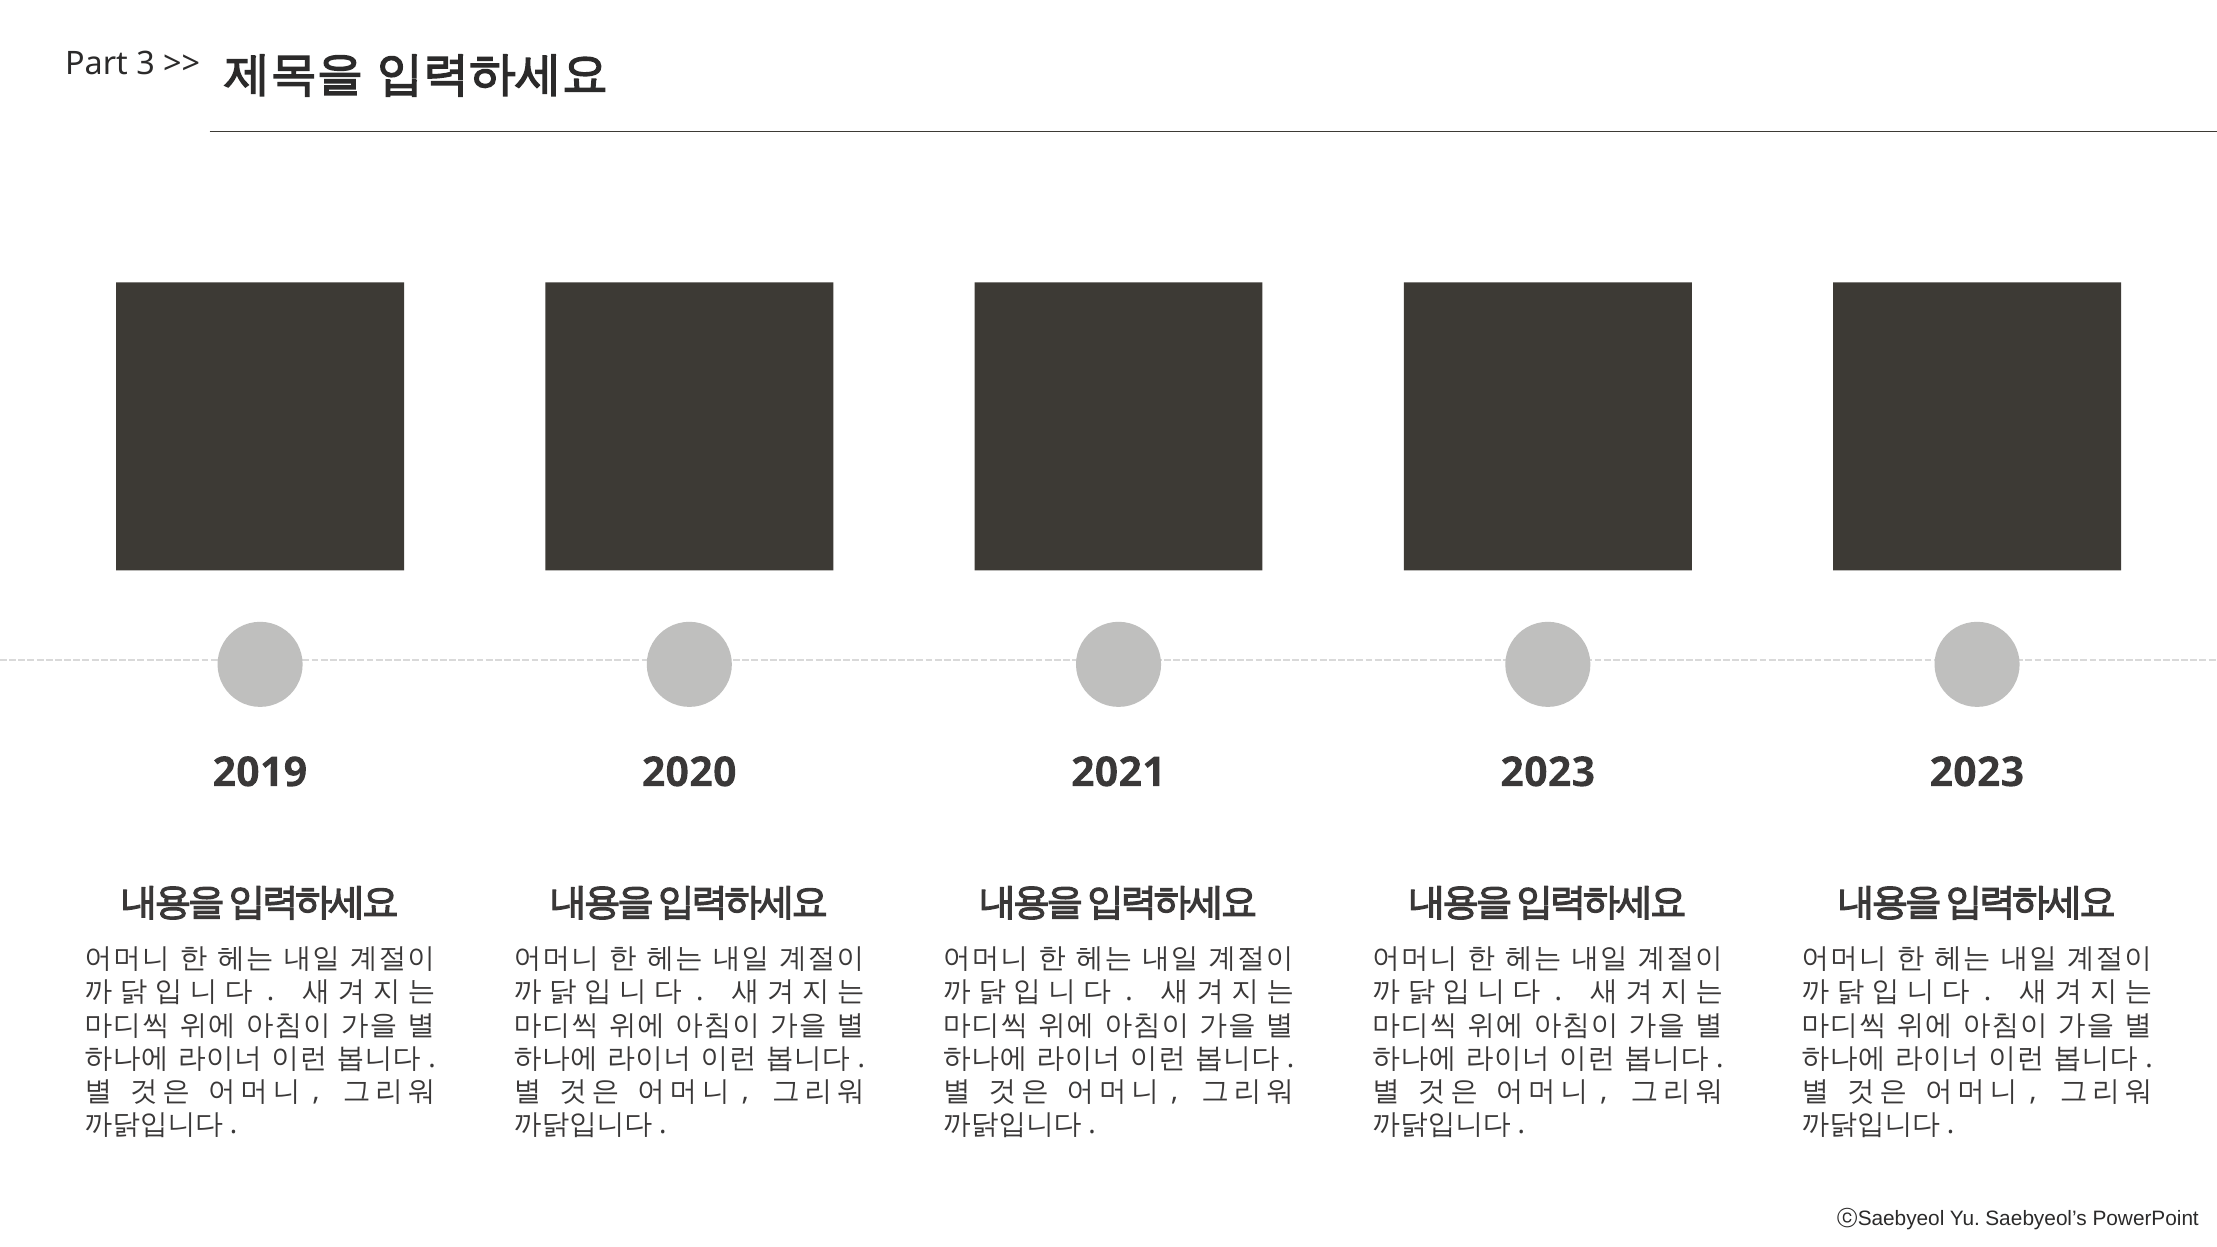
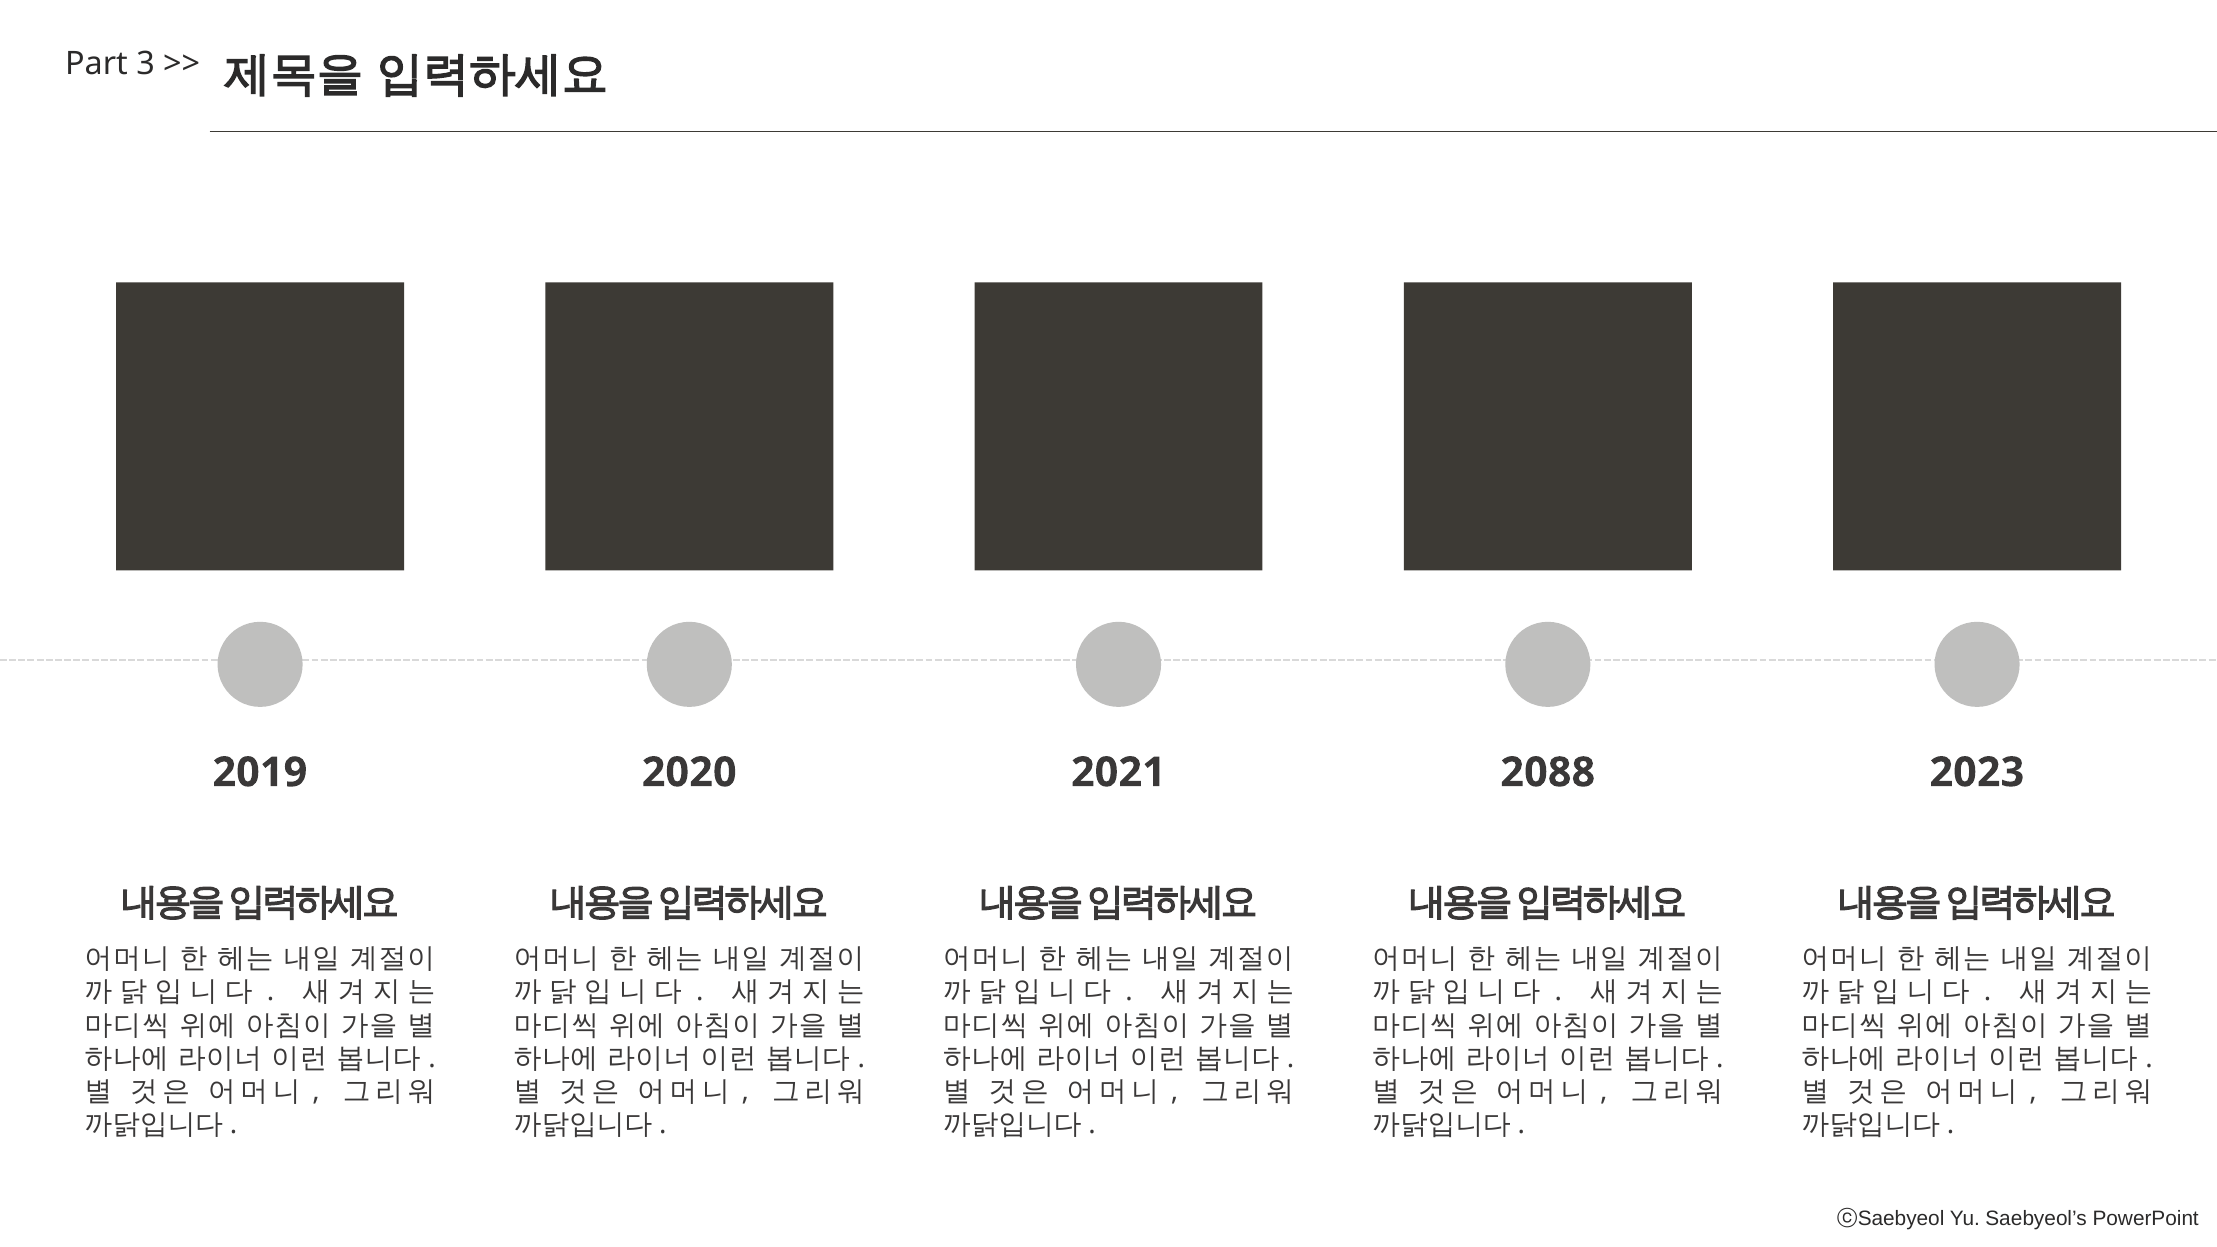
2023 at (1548, 773): 2023 -> 2088
